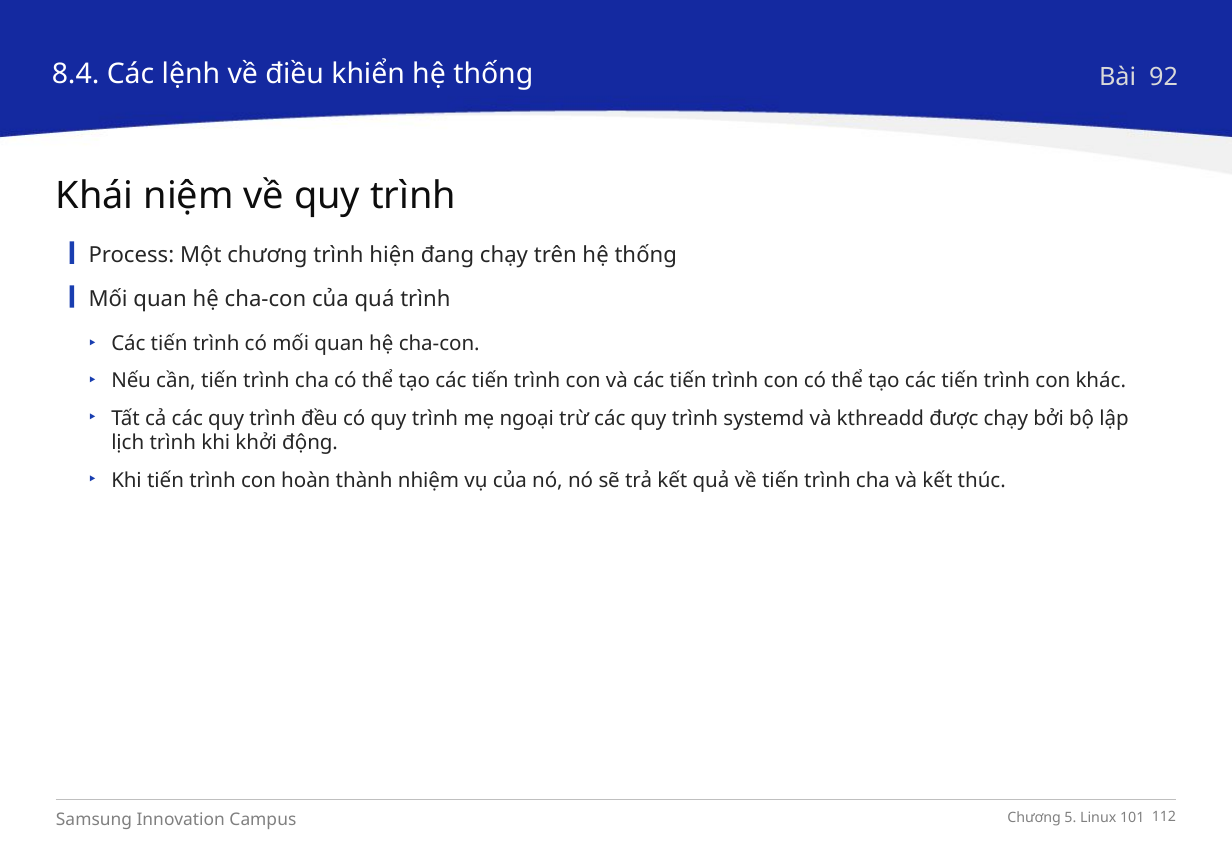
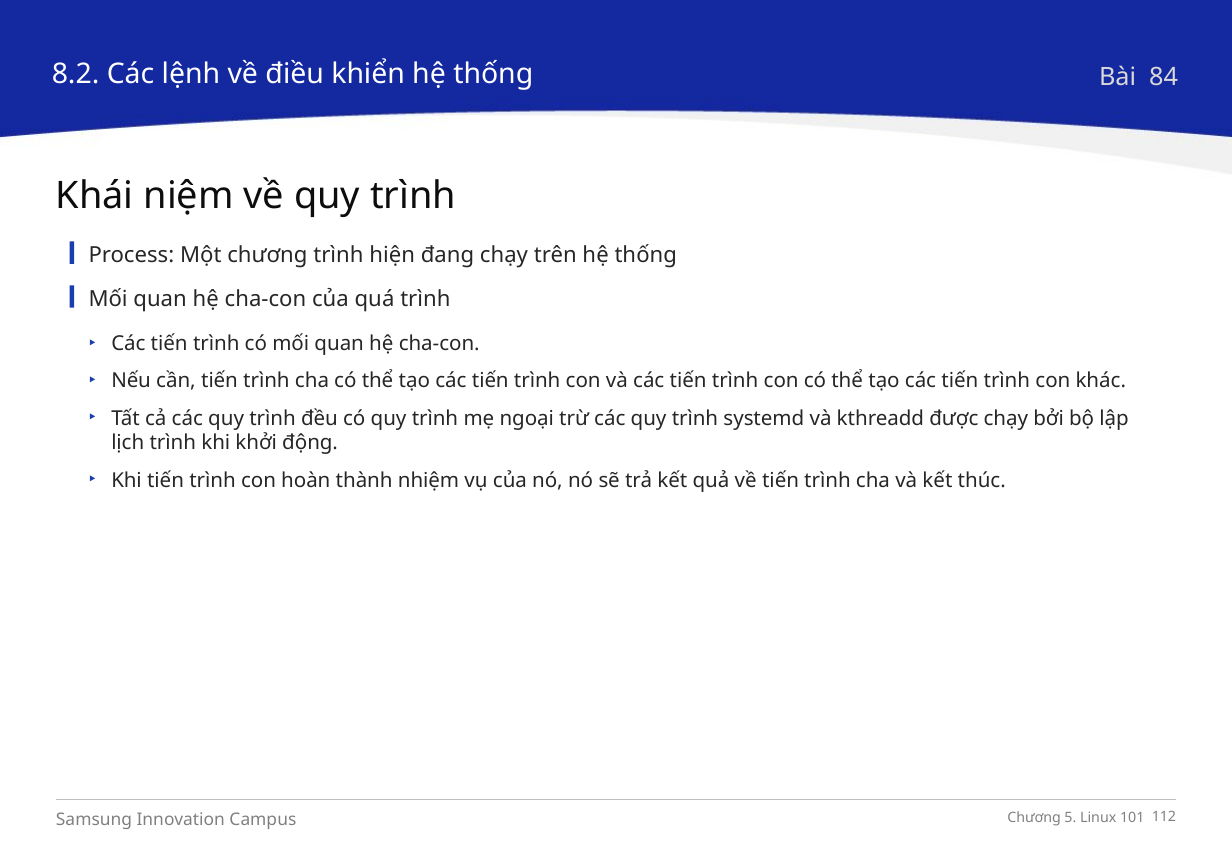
8.4: 8.4 -> 8.2
92: 92 -> 84
